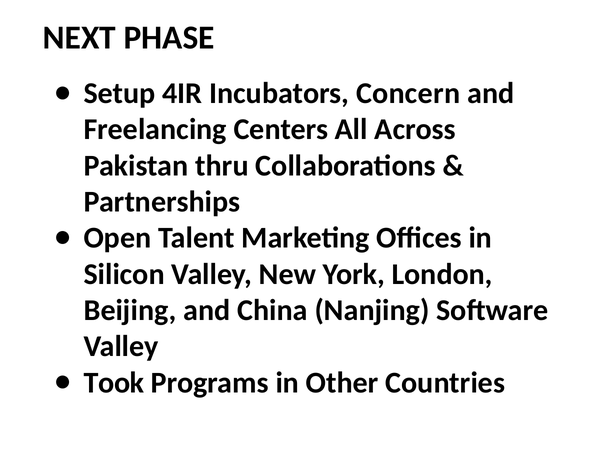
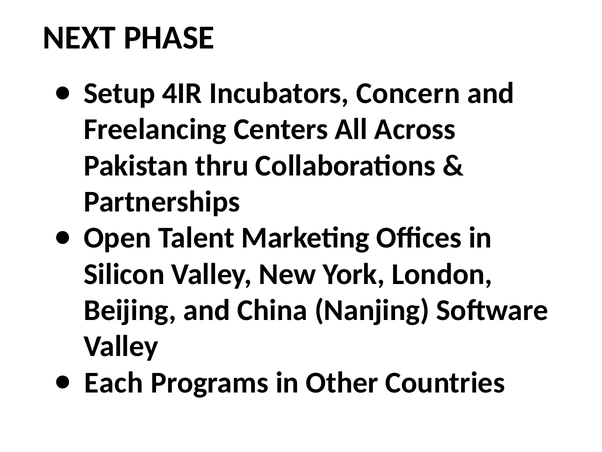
Took: Took -> Each
